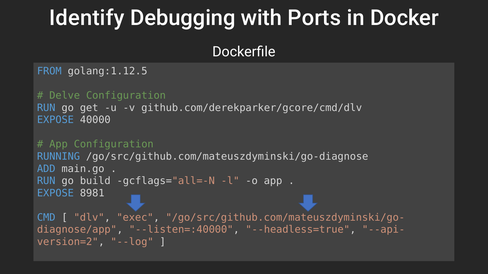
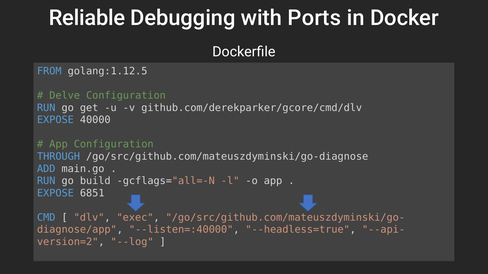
Identify: Identify -> Reliable
RUNNING: RUNNING -> THROUGH
8981: 8981 -> 6851
